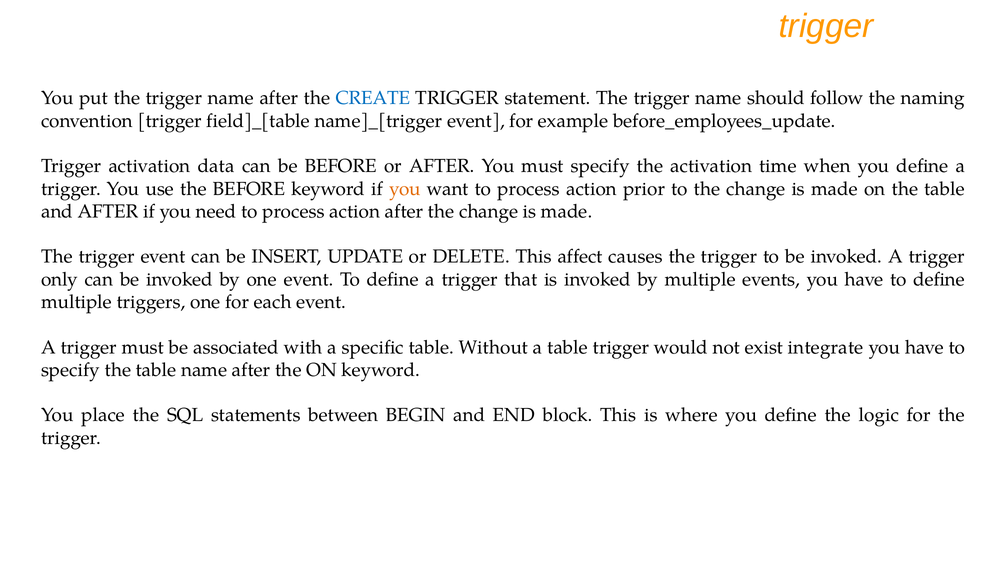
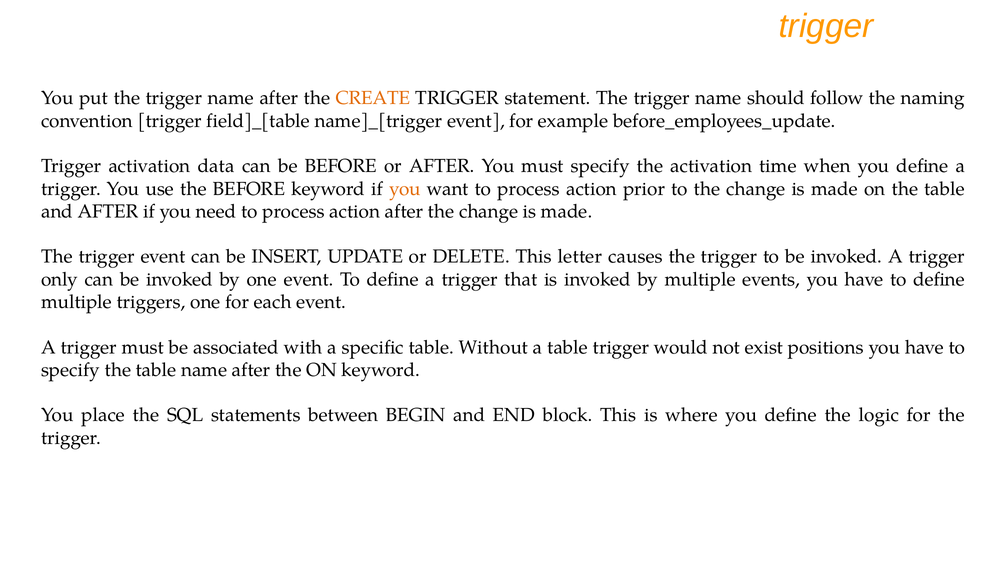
CREATE colour: blue -> orange
affect: affect -> letter
integrate: integrate -> positions
